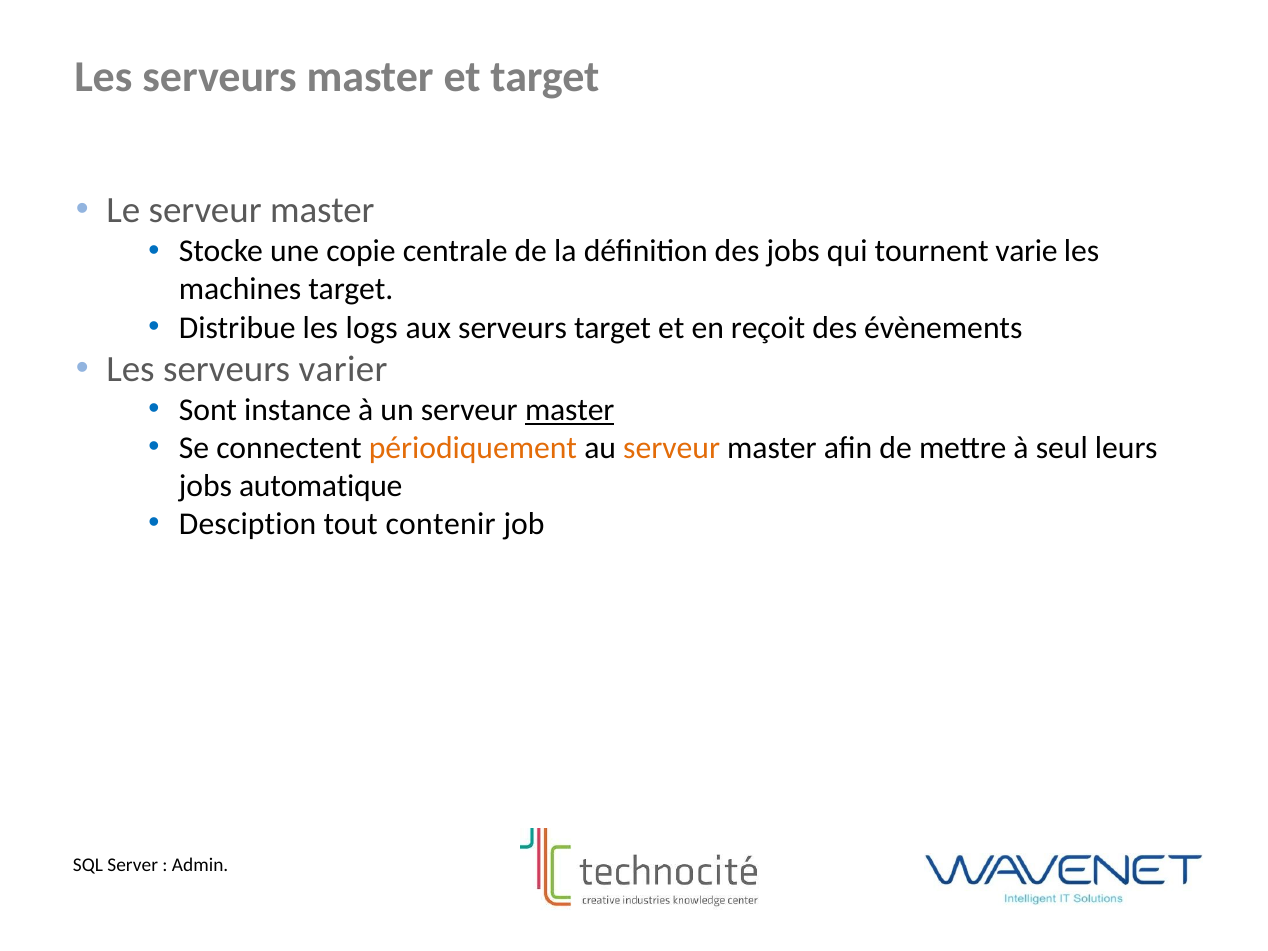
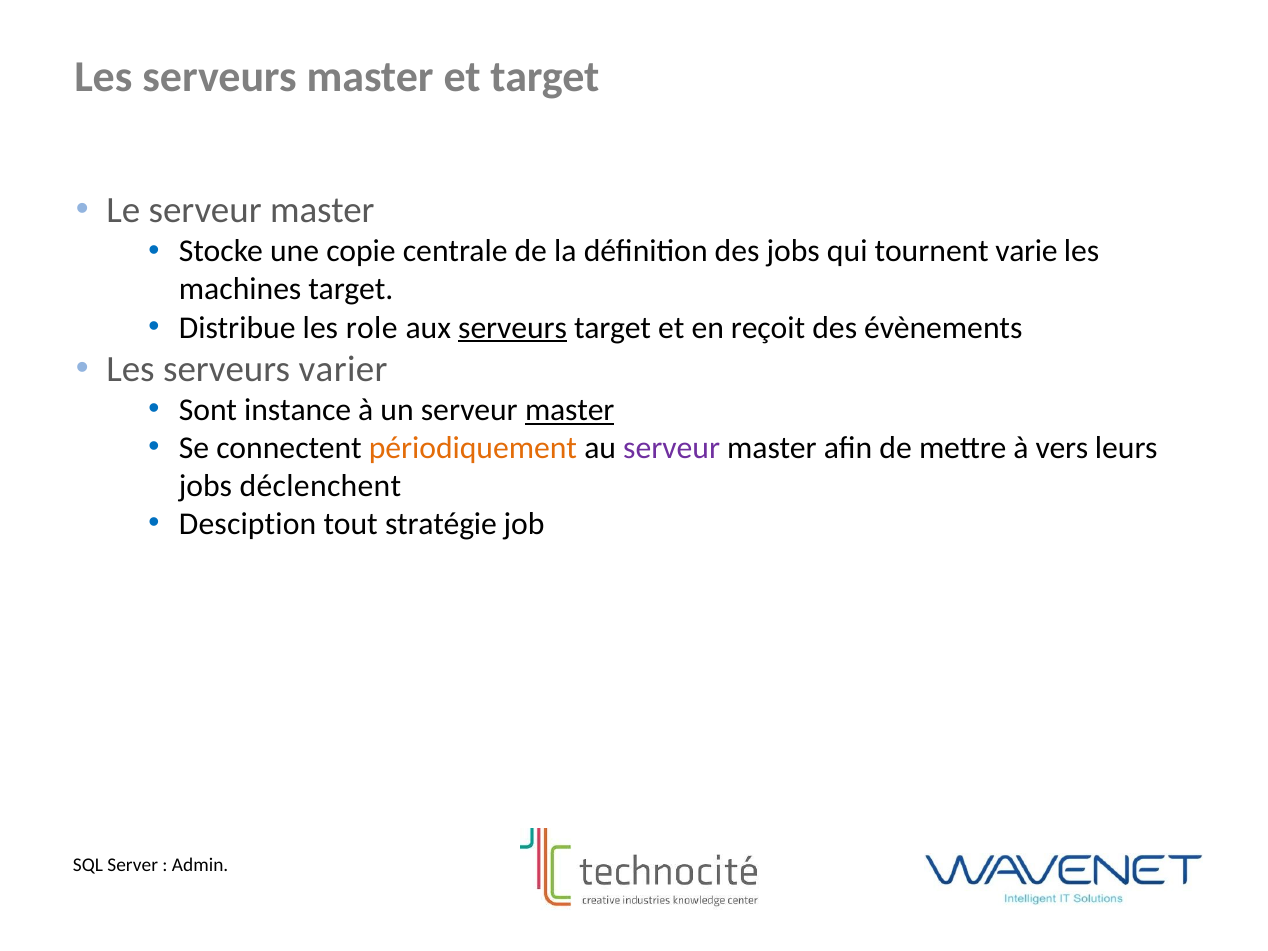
logs: logs -> role
serveurs at (513, 328) underline: none -> present
serveur at (672, 448) colour: orange -> purple
seul: seul -> vers
automatique: automatique -> déclenchent
contenir: contenir -> stratégie
